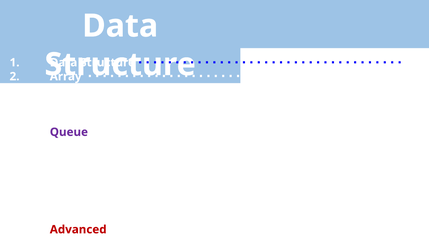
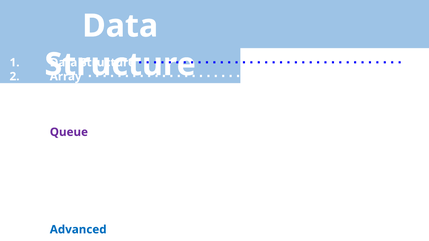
Advanced colour: red -> blue
